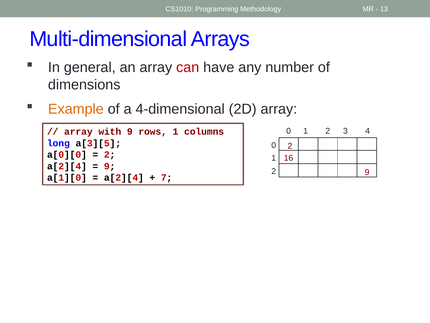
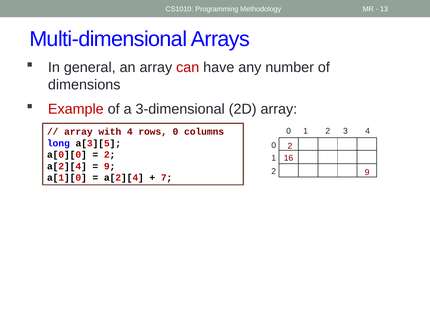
Example colour: orange -> red
4-dimensional: 4-dimensional -> 3-dimensional
with 9: 9 -> 4
rows 1: 1 -> 0
